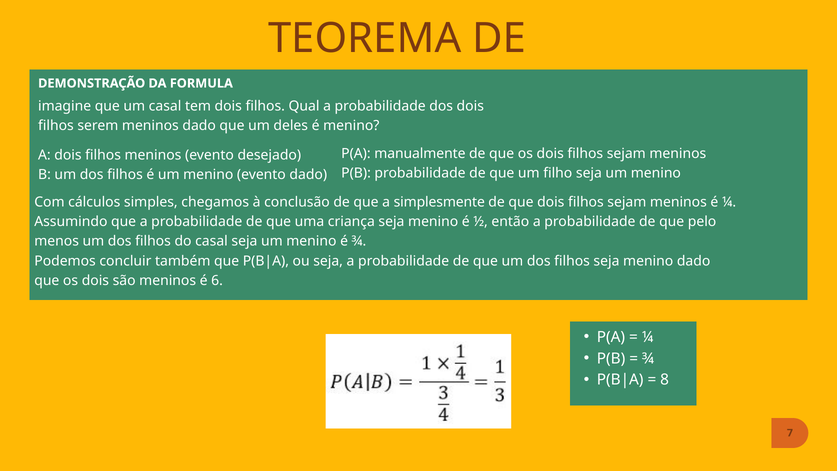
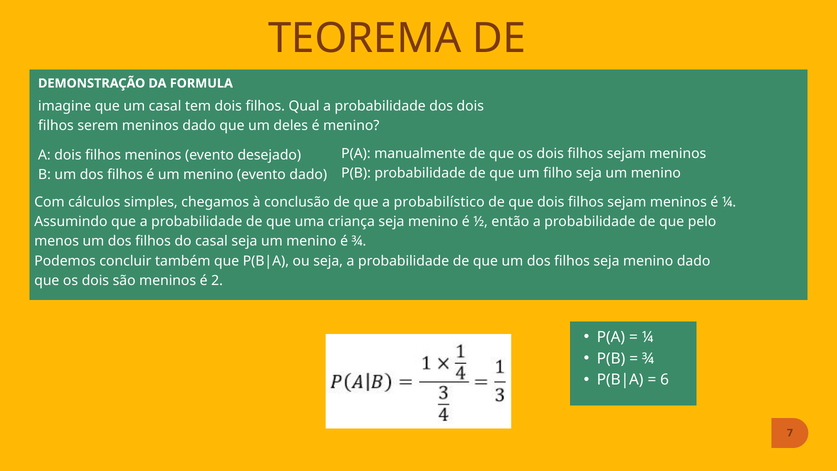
simplesmente: simplesmente -> probabilístico
6: 6 -> 2
8: 8 -> 6
